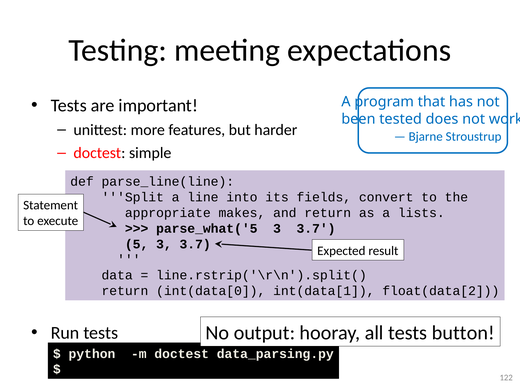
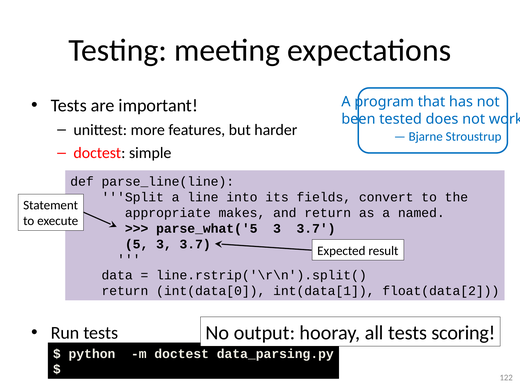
lists: lists -> named
button: button -> scoring
